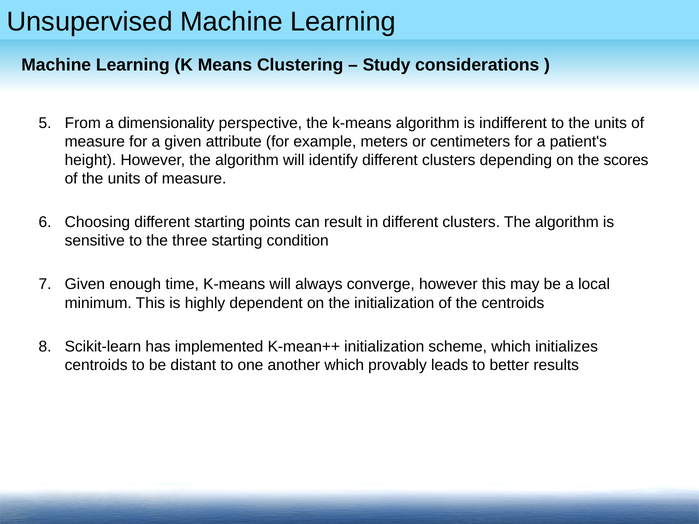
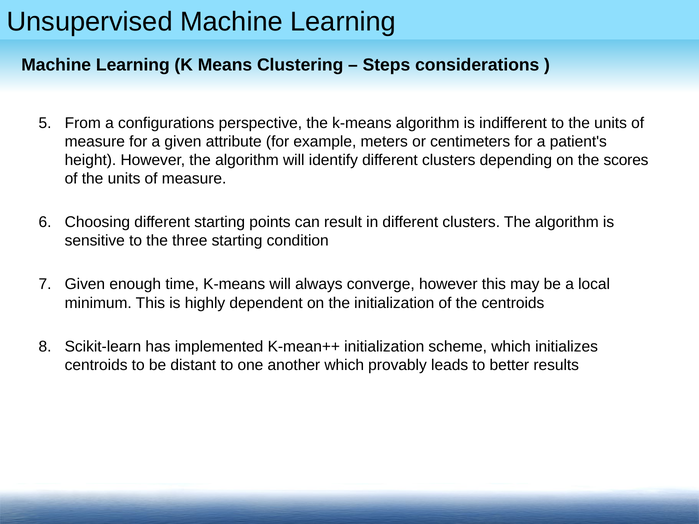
Study: Study -> Steps
dimensionality: dimensionality -> configurations
